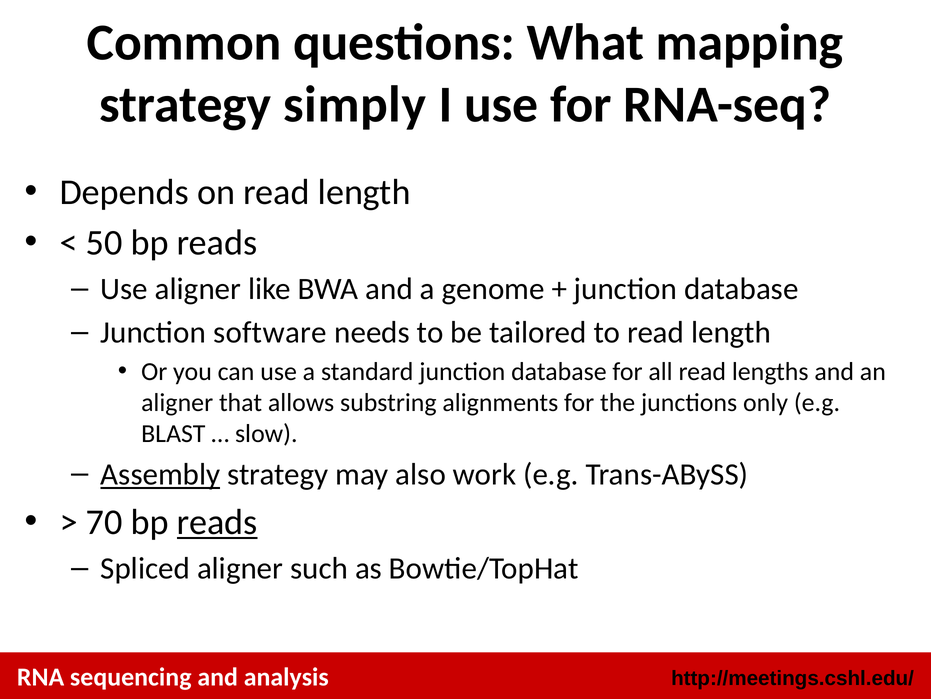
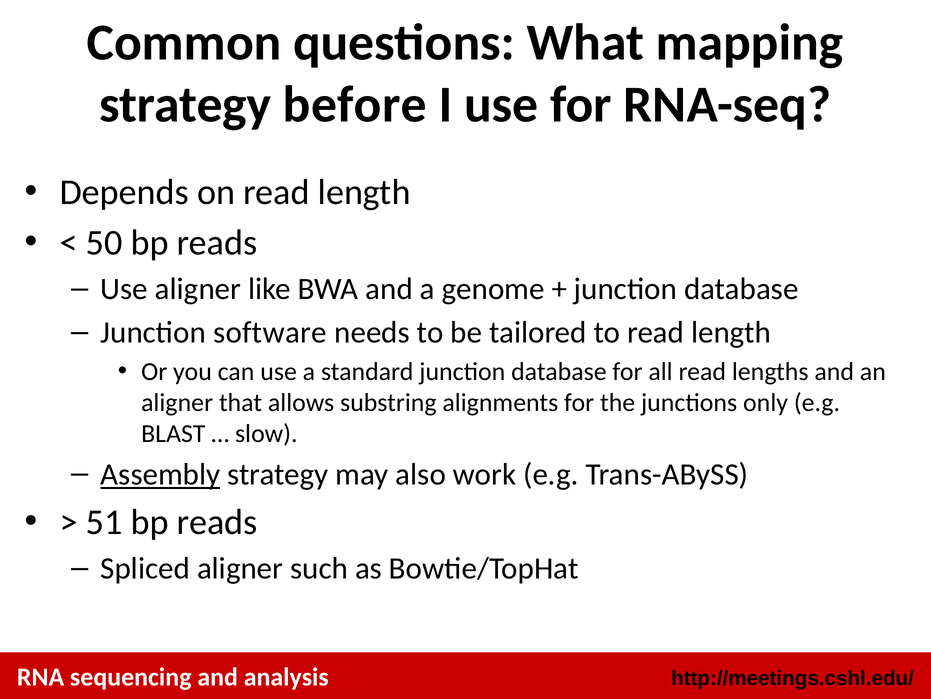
simply: simply -> before
70: 70 -> 51
reads at (217, 522) underline: present -> none
